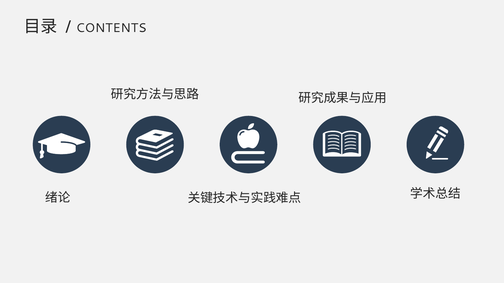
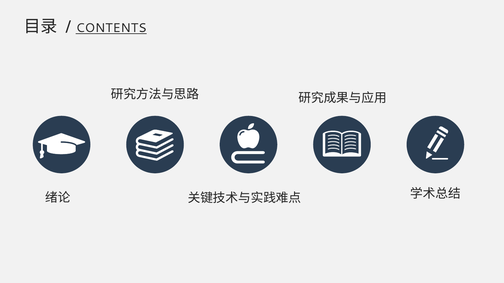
CONTENTS underline: none -> present
